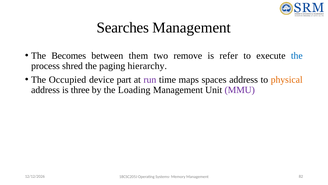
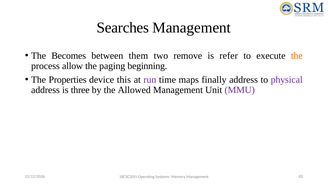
the at (297, 55) colour: blue -> orange
shred: shred -> allow
hierarchy: hierarchy -> beginning
Occupied: Occupied -> Properties
part: part -> this
spaces: spaces -> finally
physical colour: orange -> purple
Loading: Loading -> Allowed
